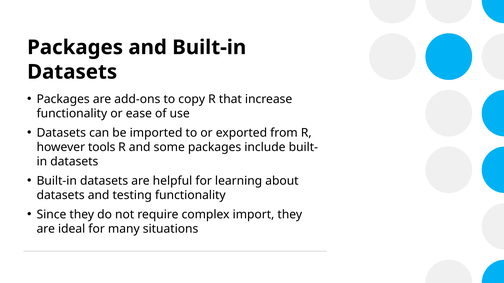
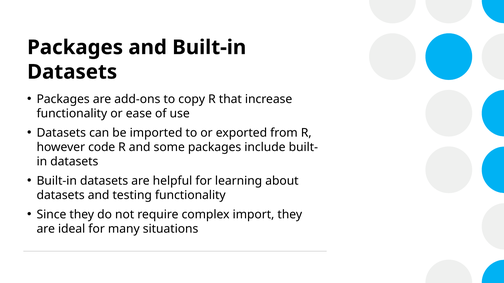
tools: tools -> code
